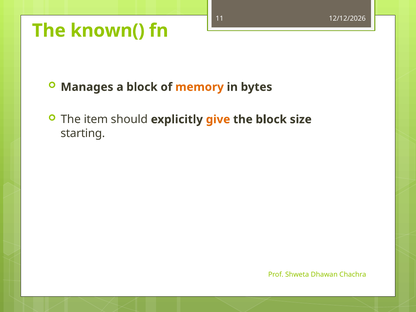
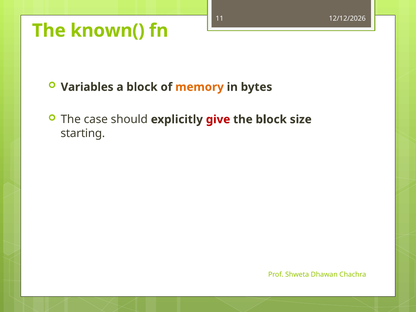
Manages: Manages -> Variables
item: item -> case
give colour: orange -> red
